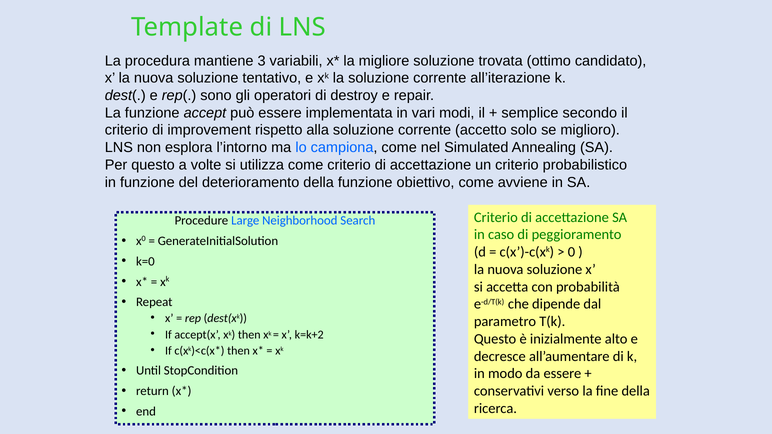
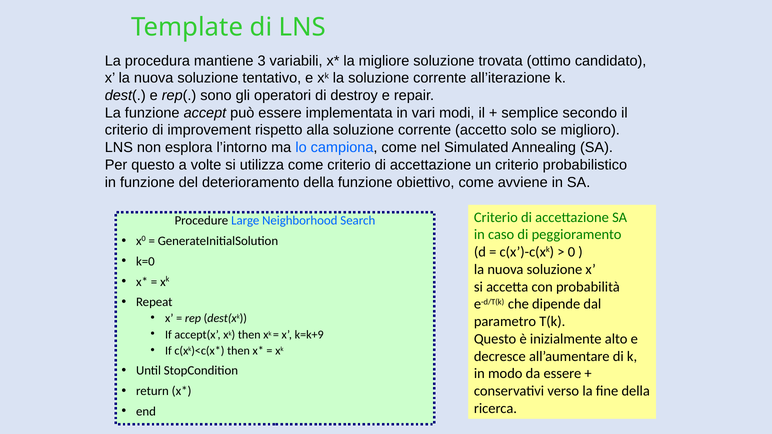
k=k+2: k=k+2 -> k=k+9
